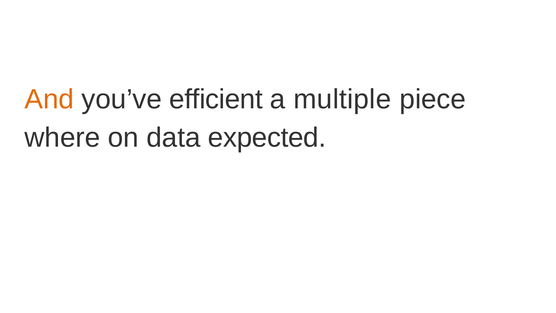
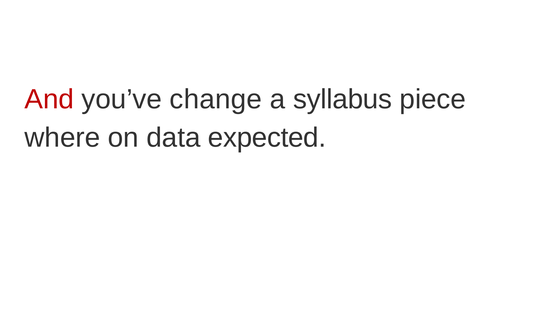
And colour: orange -> red
efficient: efficient -> change
multiple: multiple -> syllabus
